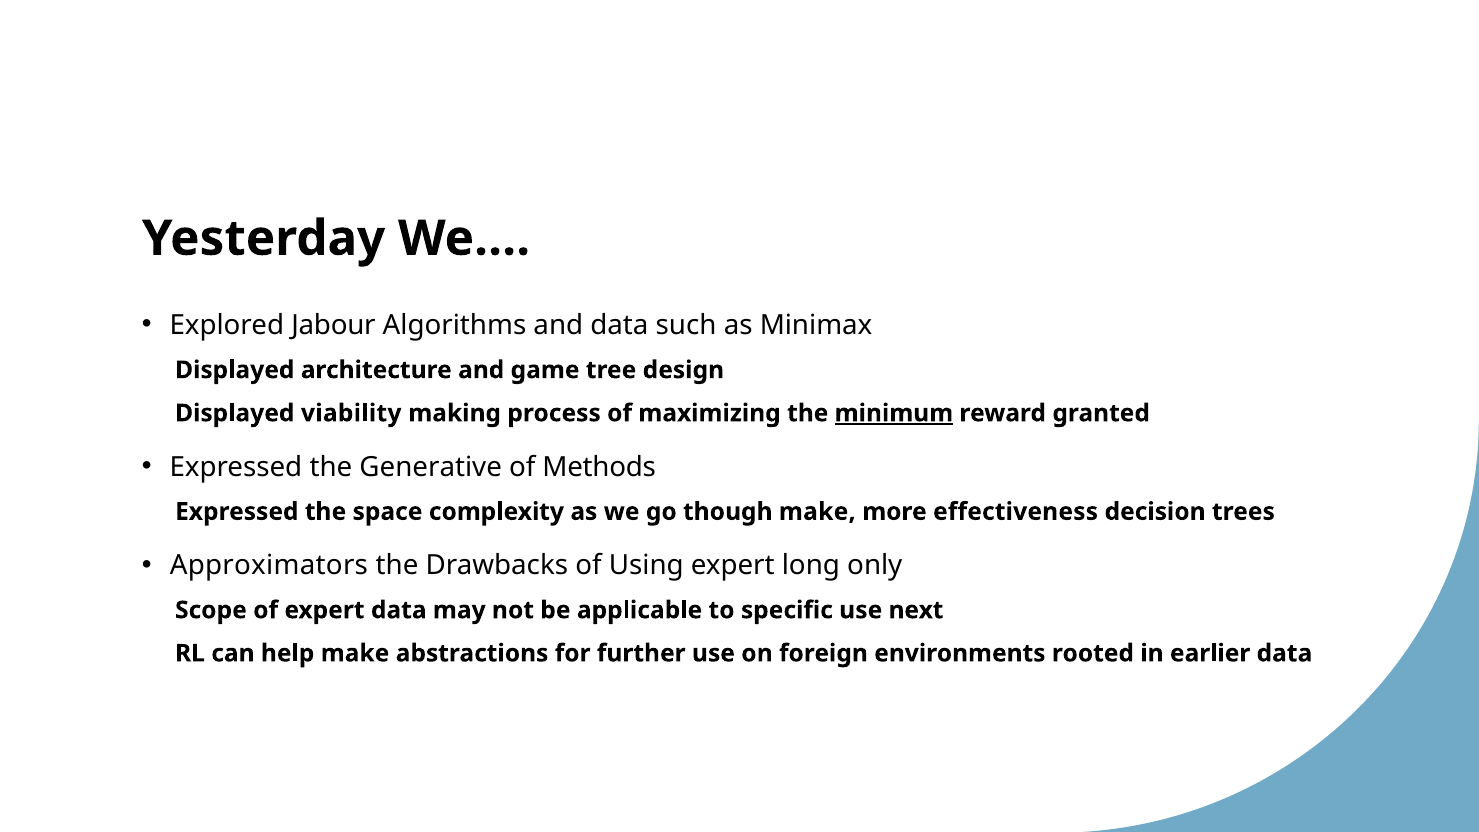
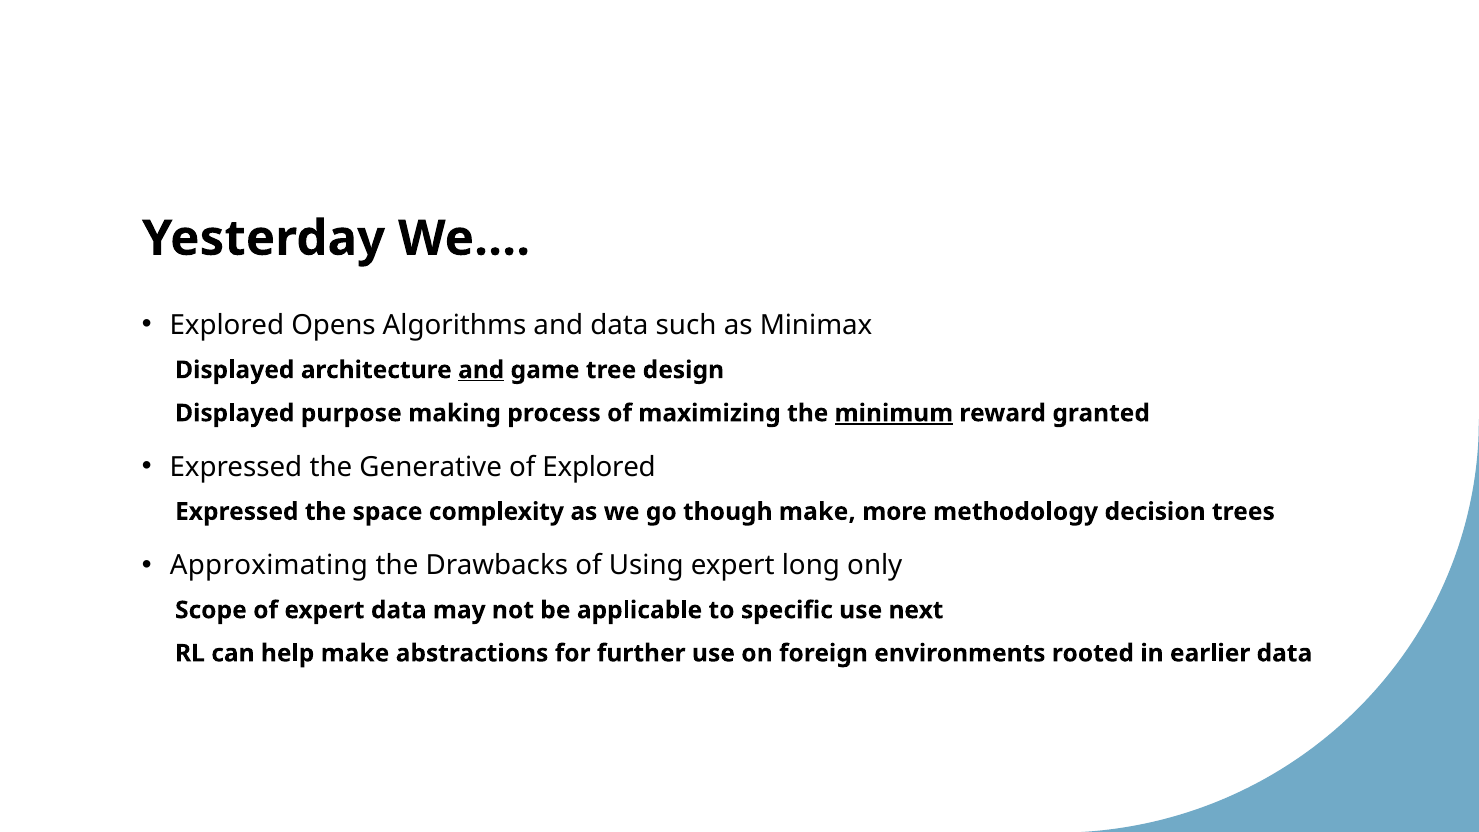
Jabour: Jabour -> Opens
and at (481, 370) underline: none -> present
viability: viability -> purpose
of Methods: Methods -> Explored
effectiveness: effectiveness -> methodology
Approximators: Approximators -> Approximating
